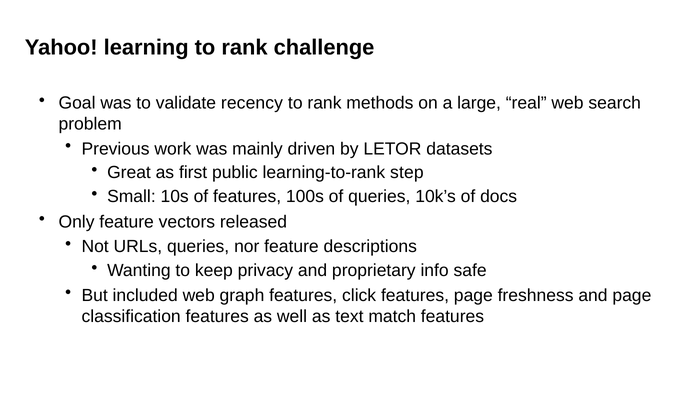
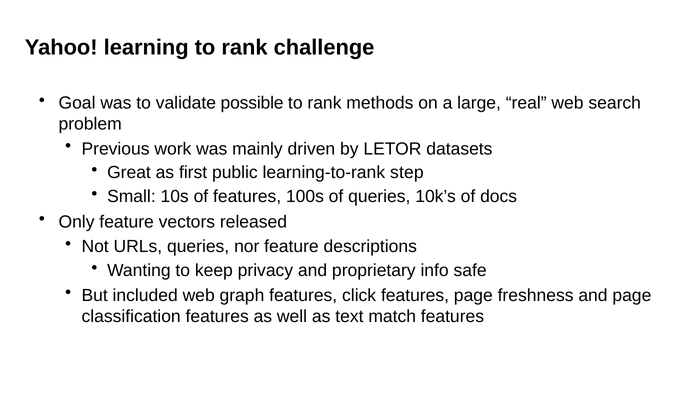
recency: recency -> possible
